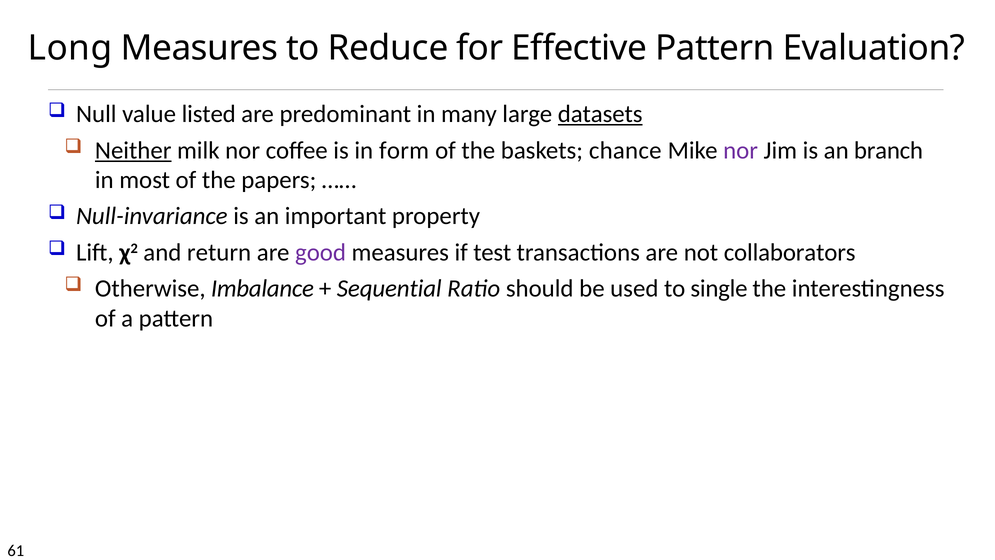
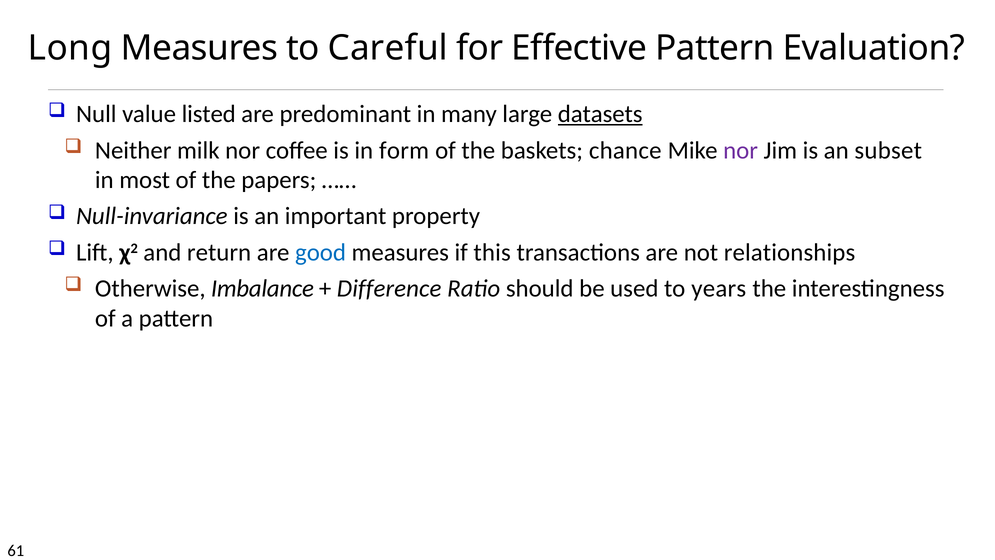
Reduce: Reduce -> Careful
Neither underline: present -> none
branch: branch -> subset
good colour: purple -> blue
test: test -> this
collaborators: collaborators -> relationships
Sequential: Sequential -> Difference
single: single -> years
